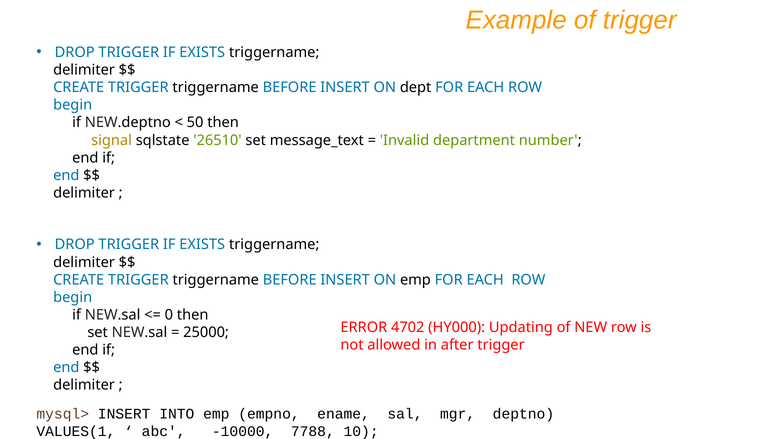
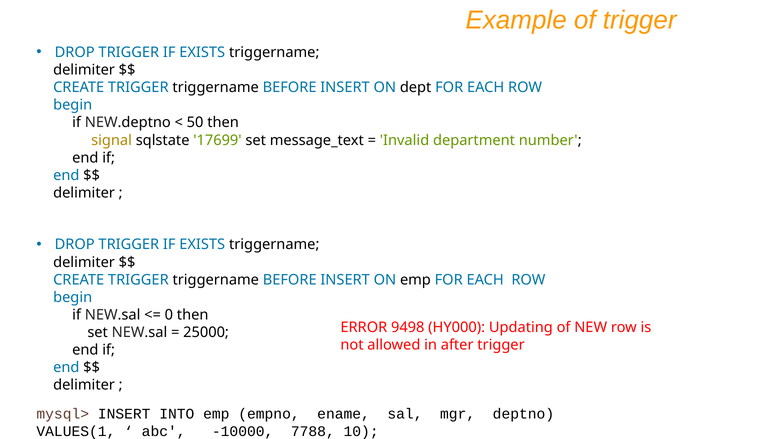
26510: 26510 -> 17699
4702: 4702 -> 9498
